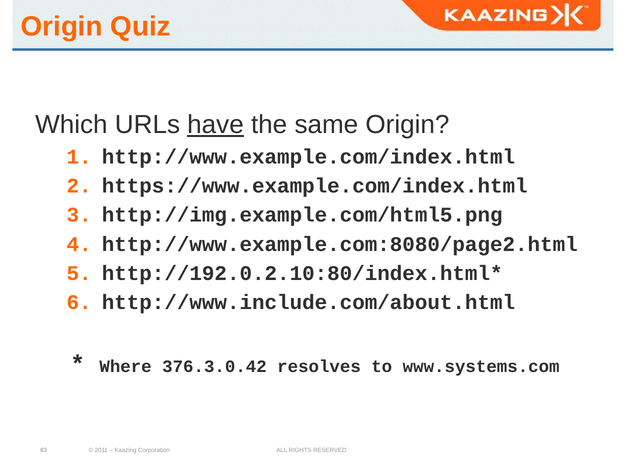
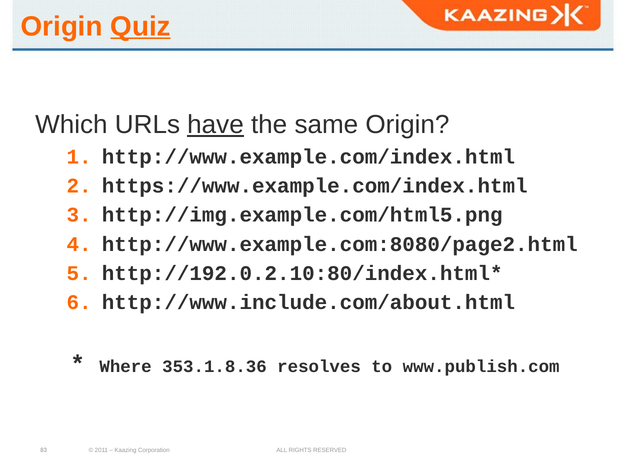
Quiz underline: none -> present
376.3.0.42: 376.3.0.42 -> 353.1.8.36
www.systems.com: www.systems.com -> www.publish.com
